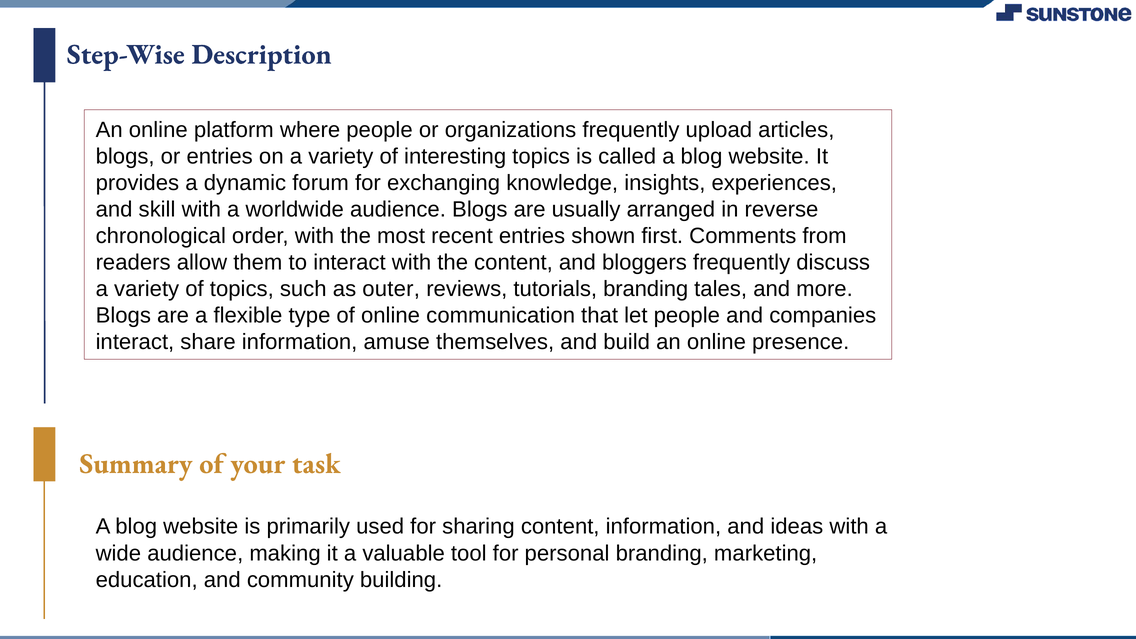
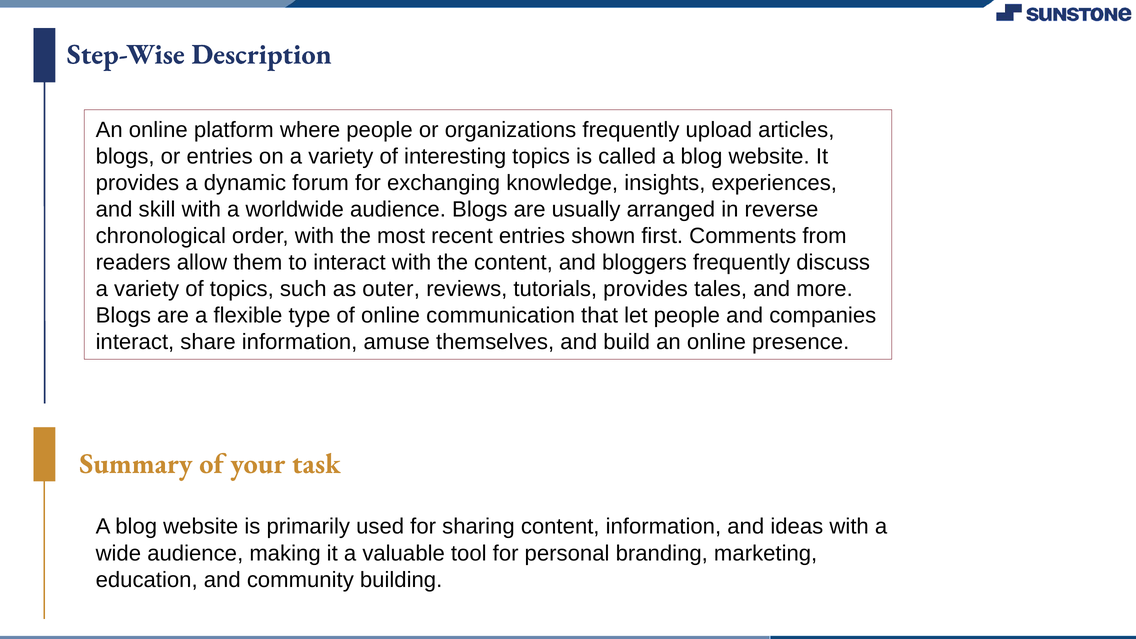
tutorials branding: branding -> provides
